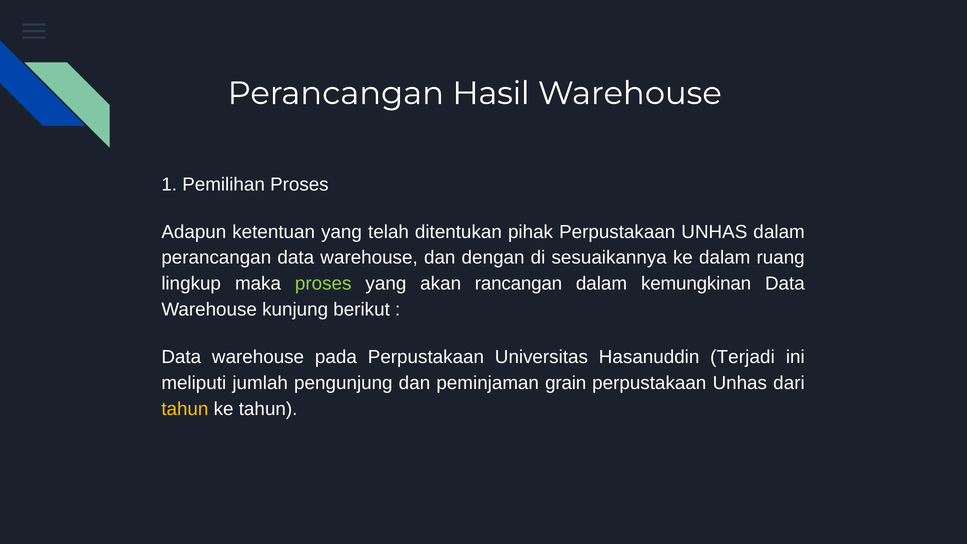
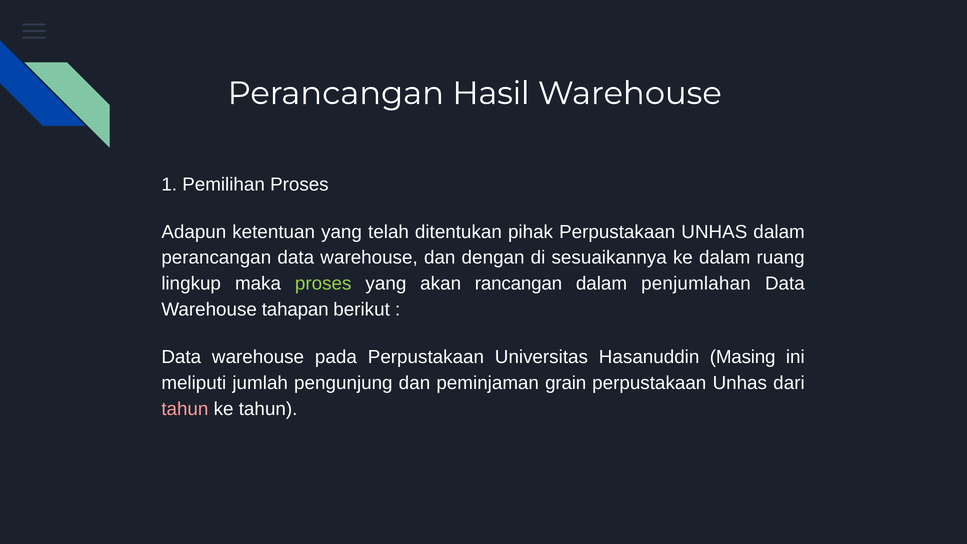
kemungkinan: kemungkinan -> penjumlahan
kunjung: kunjung -> tahapan
Terjadi: Terjadi -> Masing
tahun at (185, 409) colour: yellow -> pink
